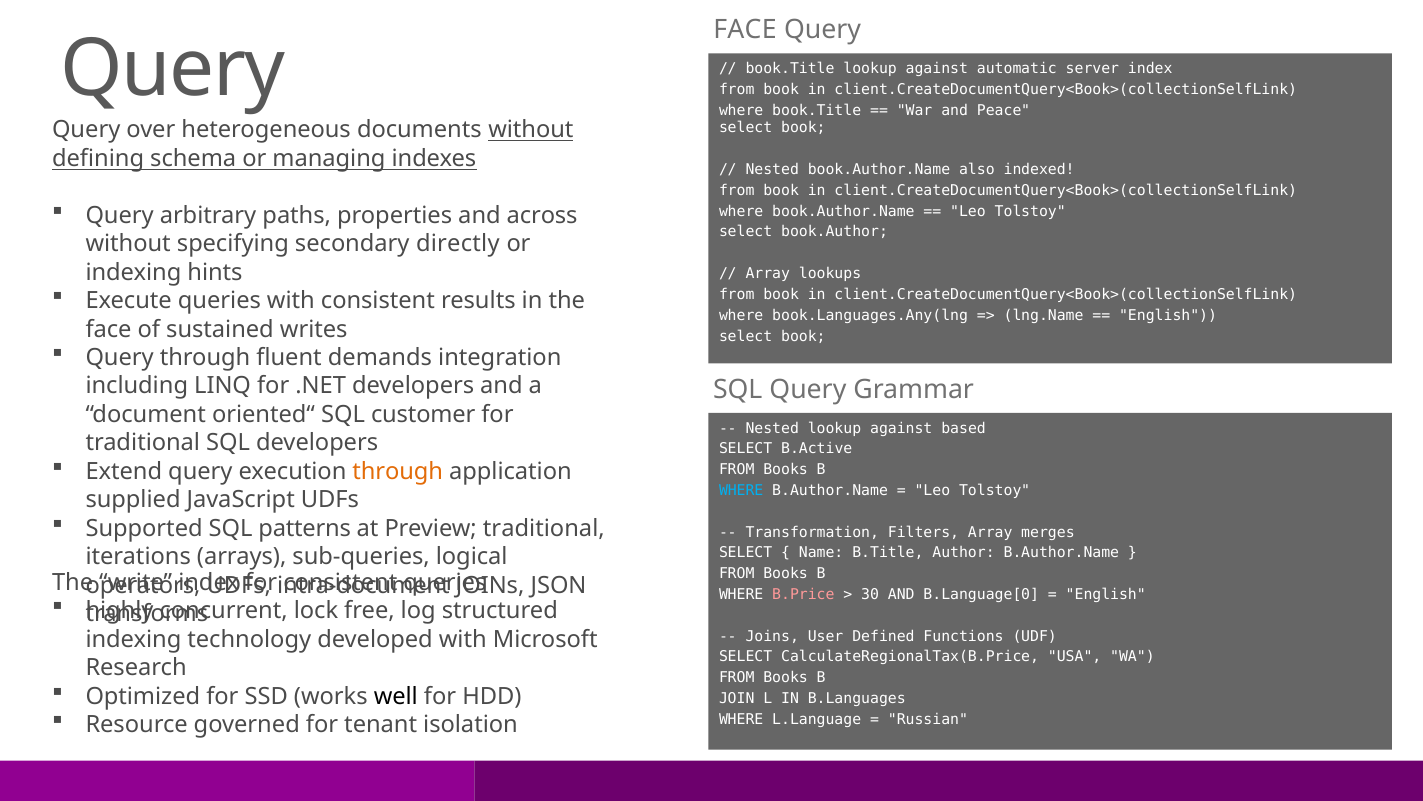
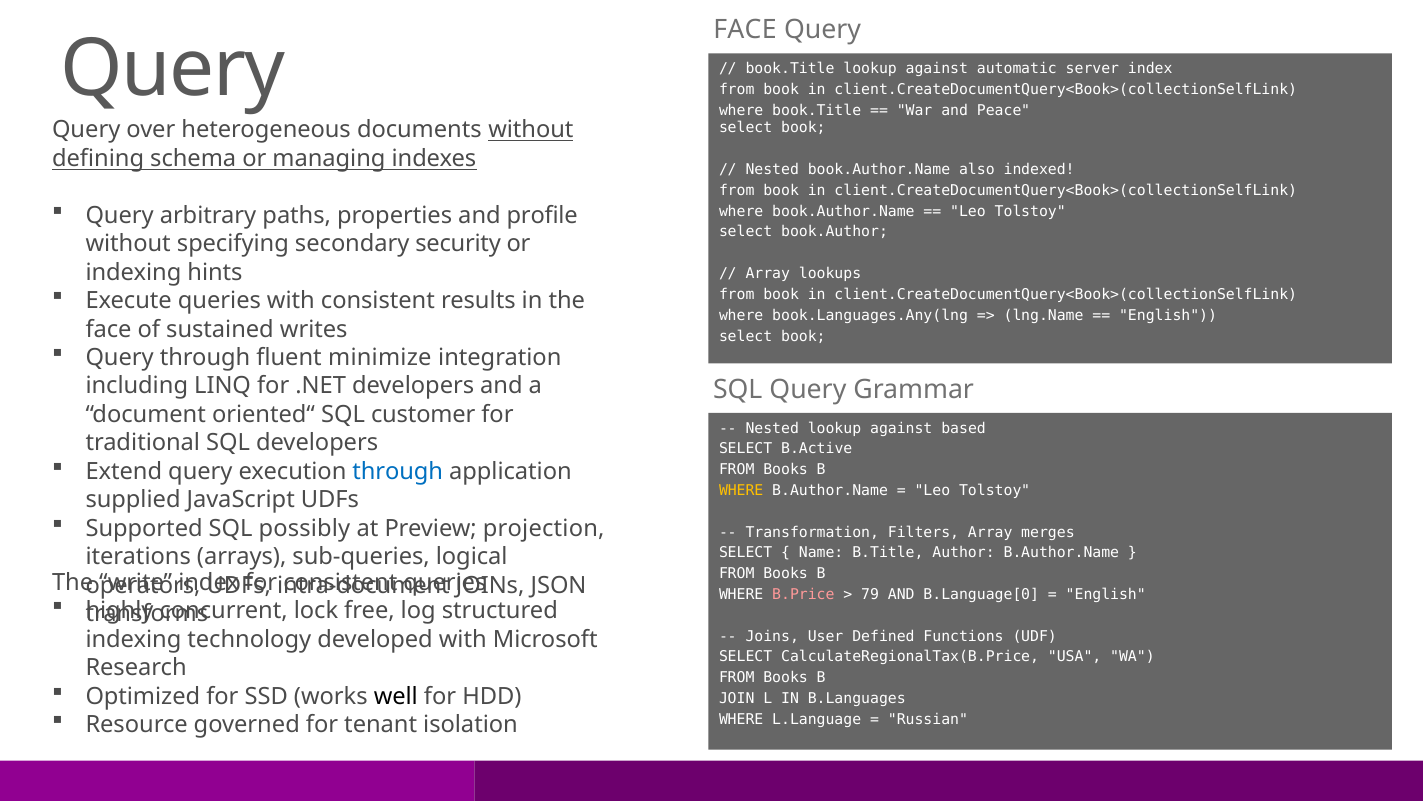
across: across -> profile
directly: directly -> security
demands: demands -> minimize
through at (398, 471) colour: orange -> blue
WHERE at (741, 490) colour: light blue -> yellow
patterns: patterns -> possibly
Preview traditional: traditional -> projection
30: 30 -> 79
